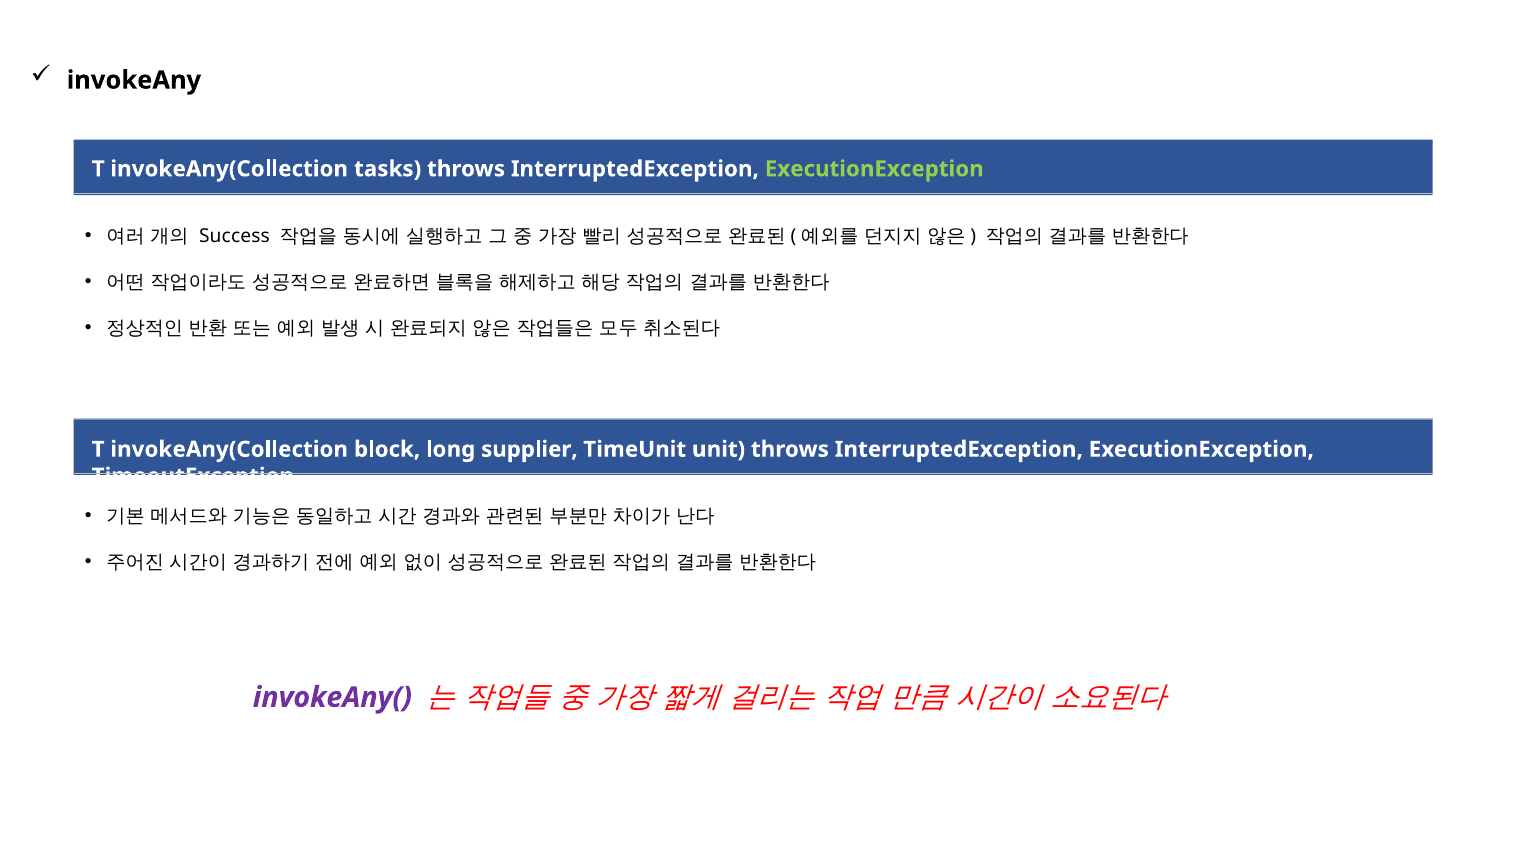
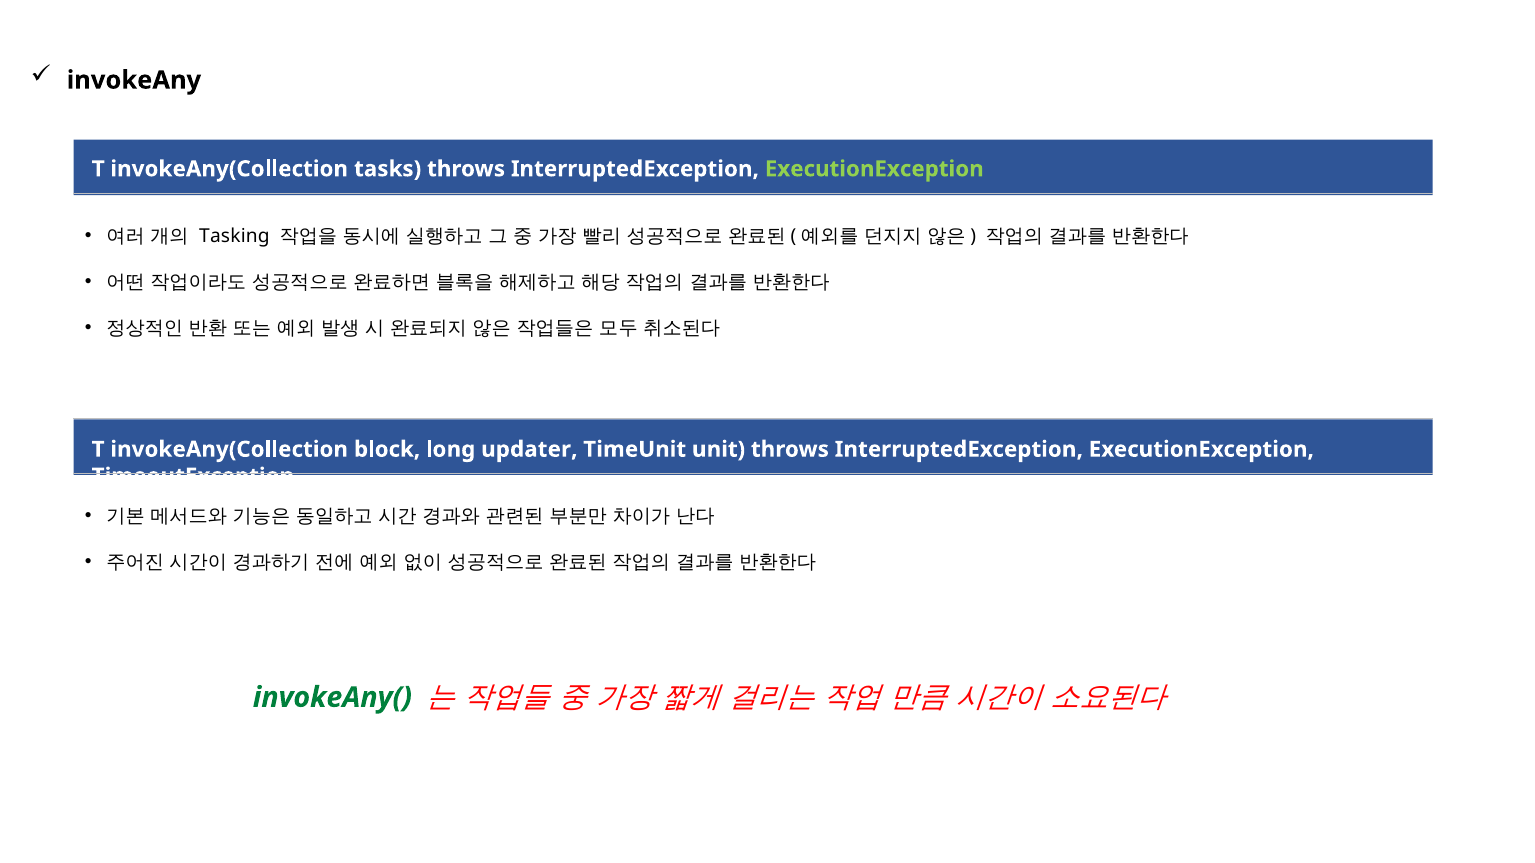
Success: Success -> Tasking
supplier: supplier -> updater
invokeAny( colour: purple -> green
